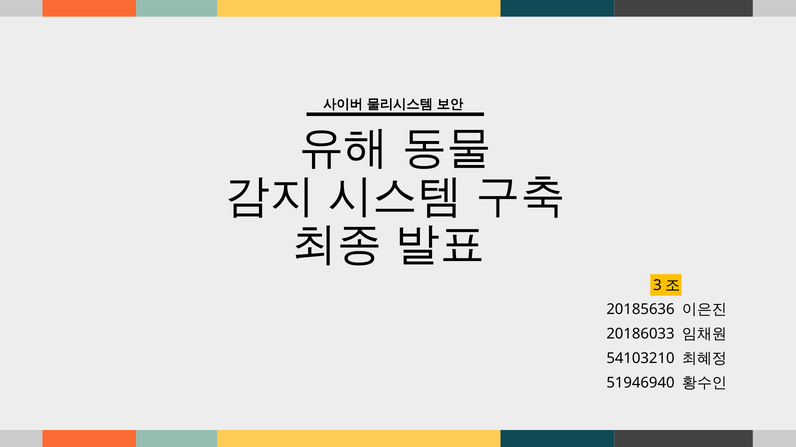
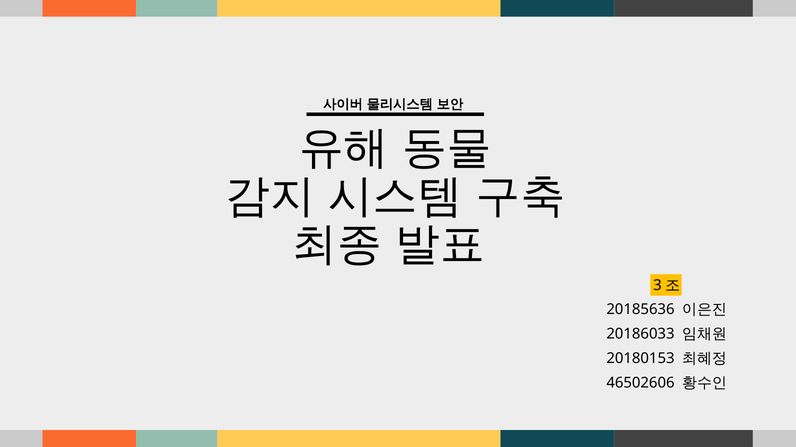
54103210: 54103210 -> 20180153
51946940: 51946940 -> 46502606
